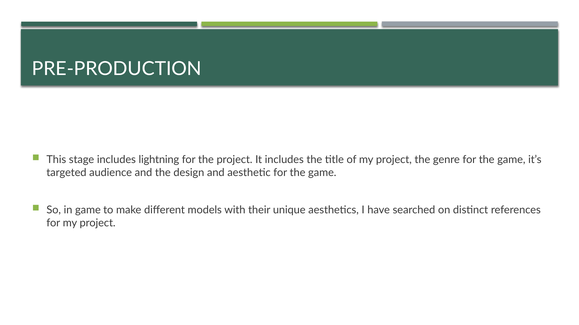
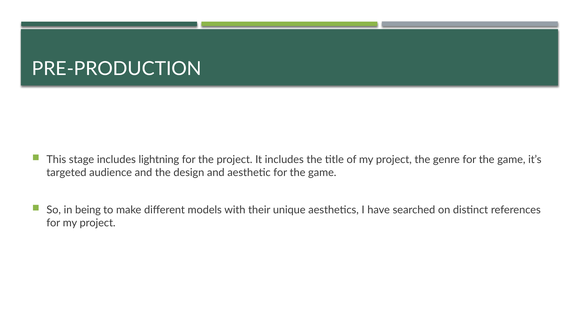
in game: game -> being
